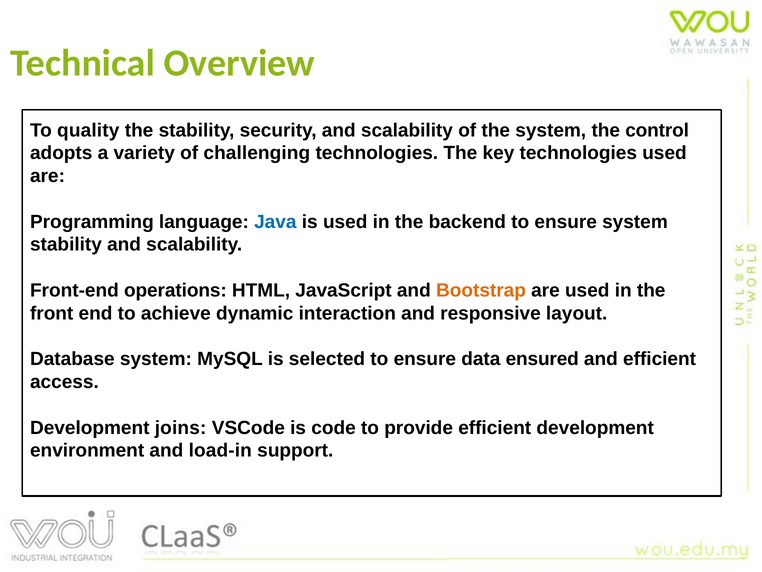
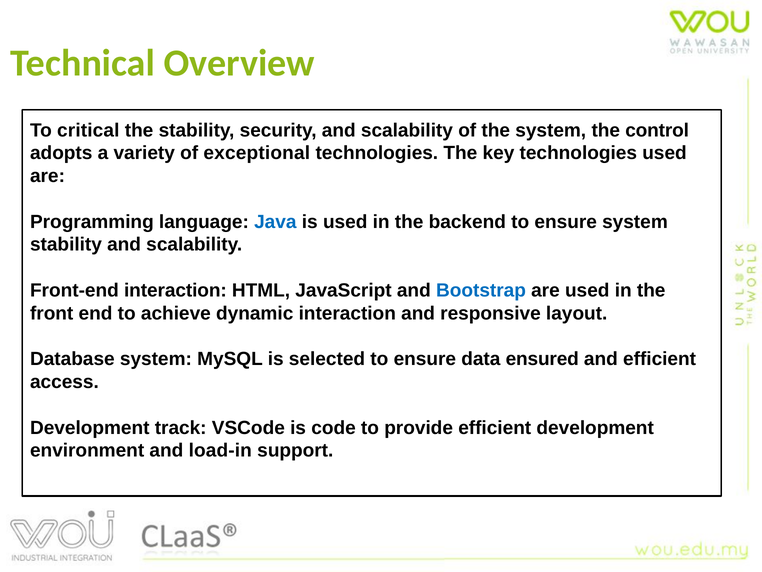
quality: quality -> critical
challenging: challenging -> exceptional
Front-end operations: operations -> interaction
Bootstrap colour: orange -> blue
joins: joins -> track
